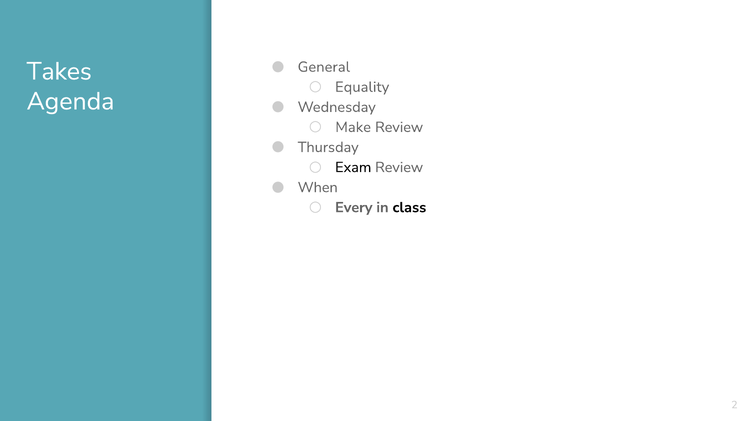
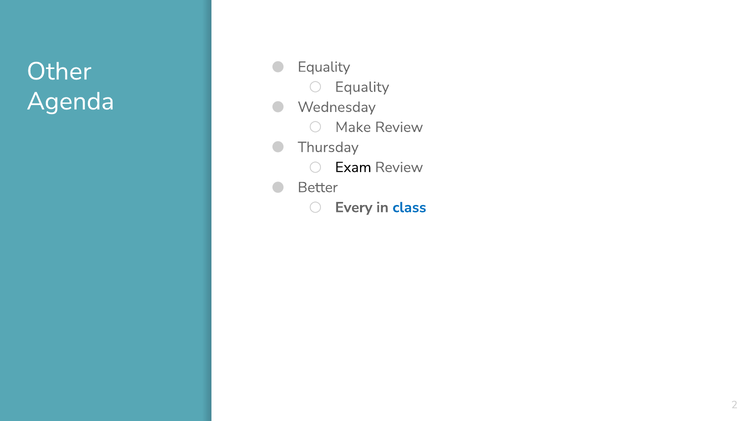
General at (324, 67): General -> Equality
Takes: Takes -> Other
When: When -> Better
class colour: black -> blue
